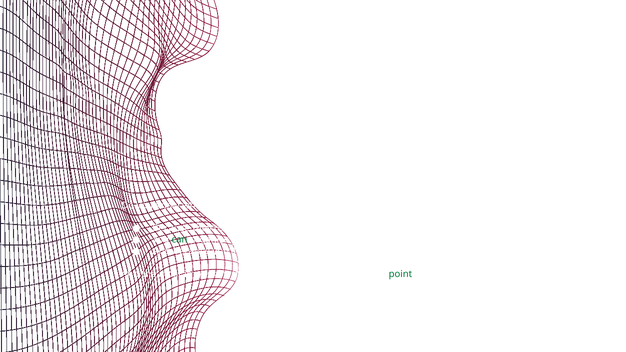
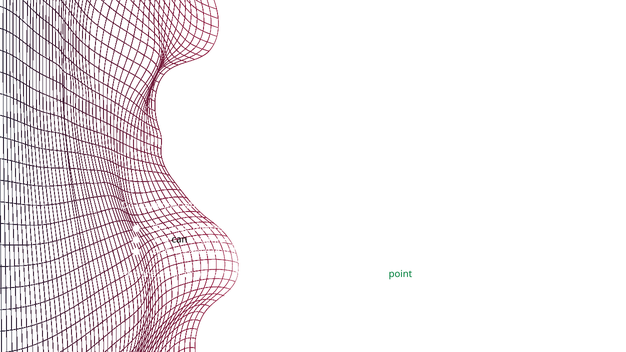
can colour: green -> black
